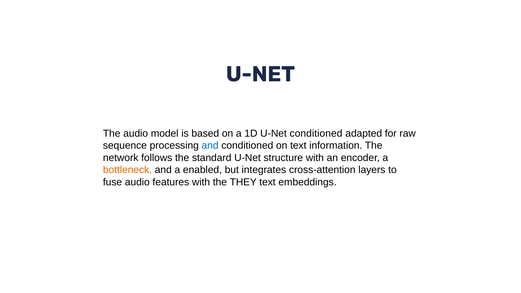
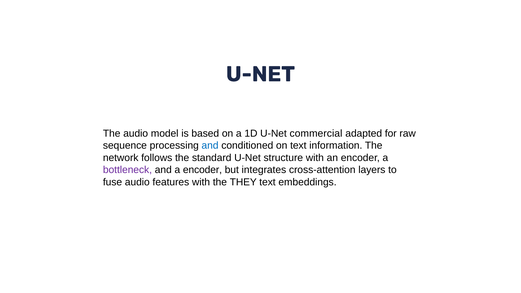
U-Net conditioned: conditioned -> commercial
bottleneck colour: orange -> purple
a enabled: enabled -> encoder
